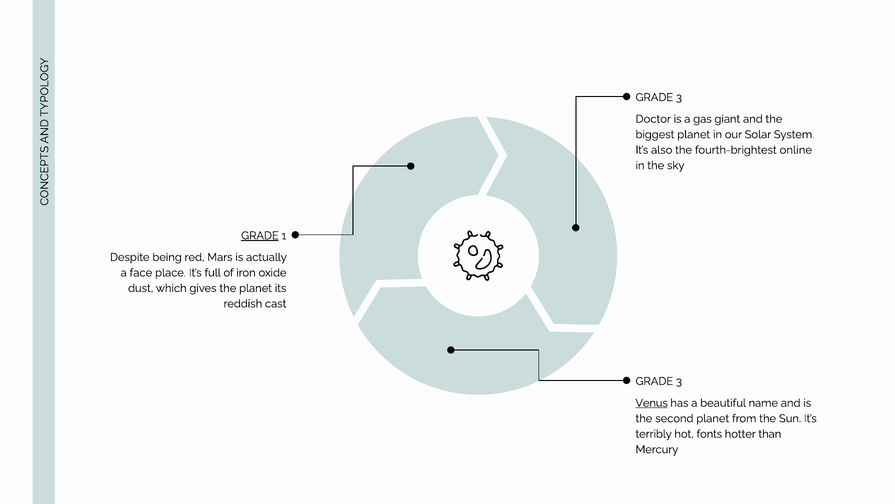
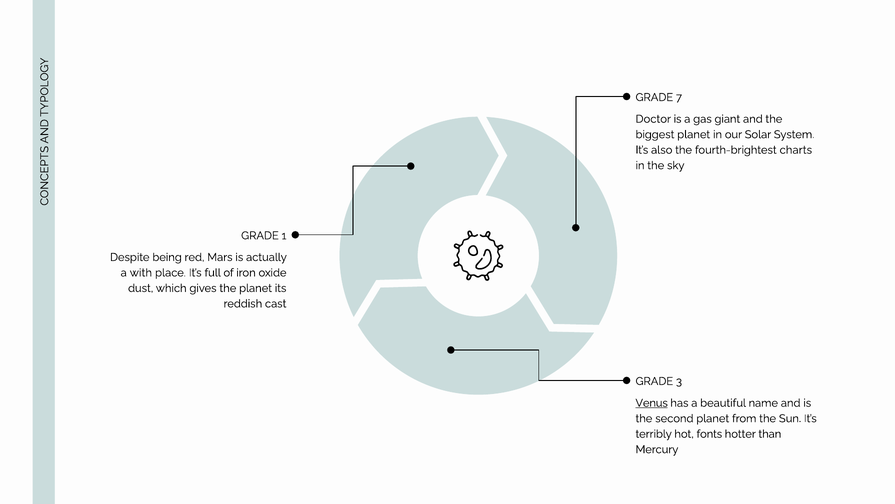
3 at (679, 97): 3 -> 7
online: online -> charts
GRADE at (260, 235) underline: present -> none
face: face -> with
